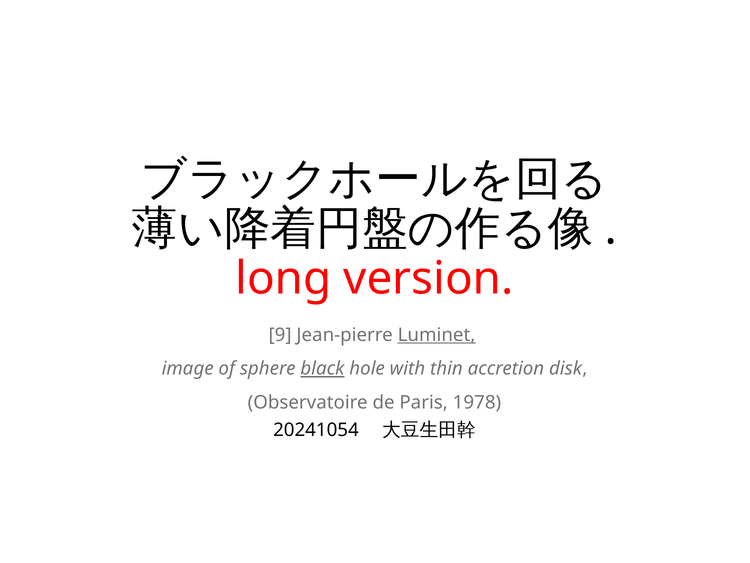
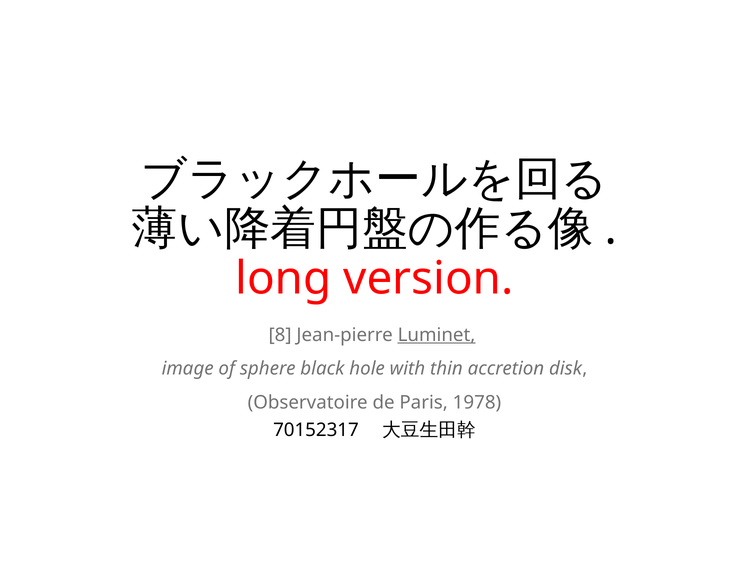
9: 9 -> 8
black underline: present -> none
20241054: 20241054 -> 70152317
